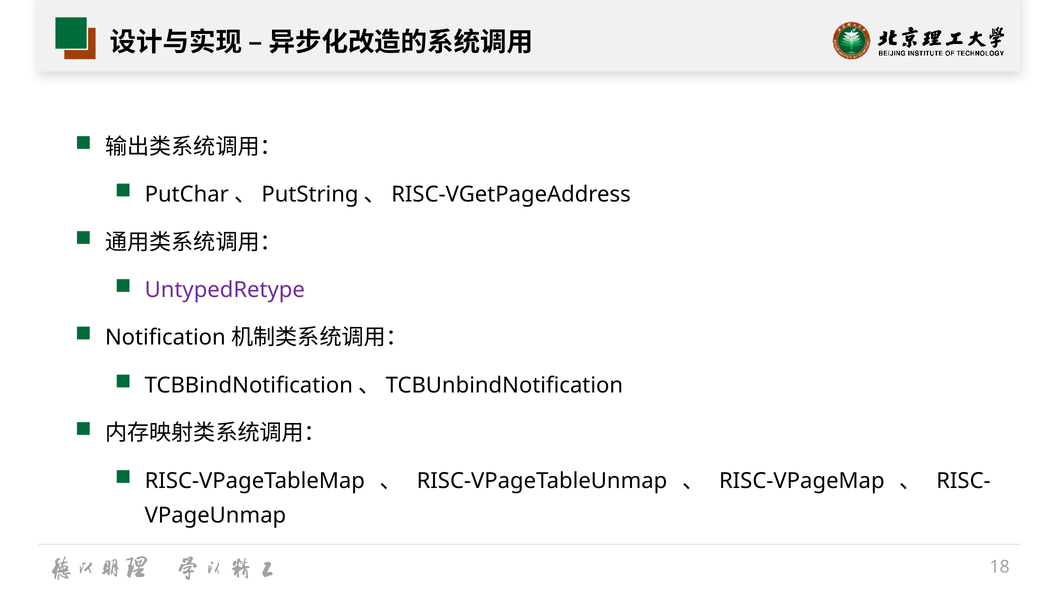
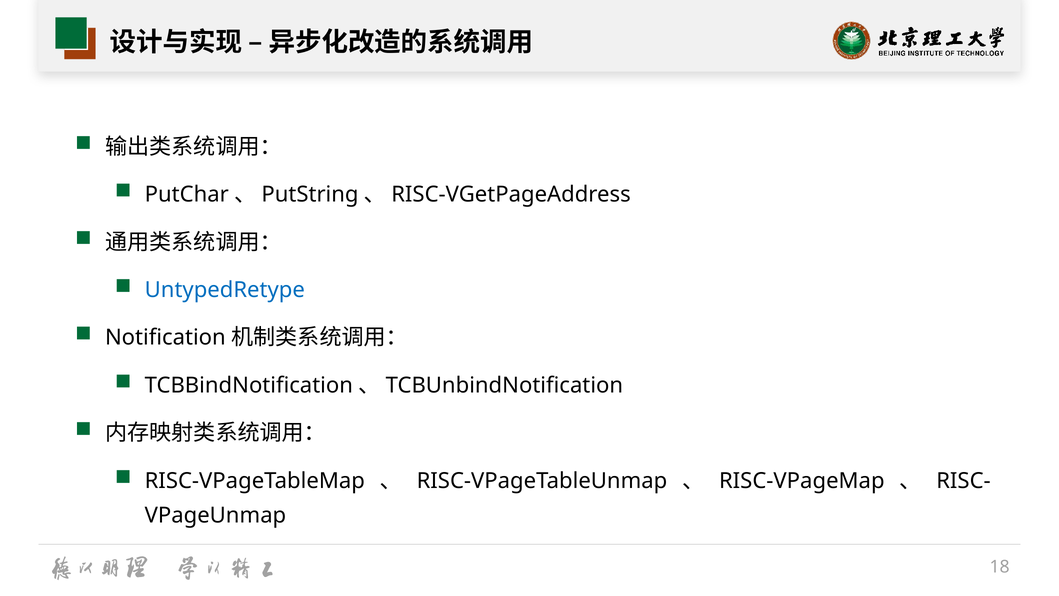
UntypedRetype colour: purple -> blue
